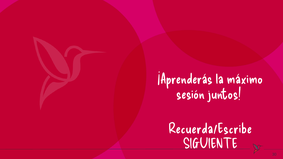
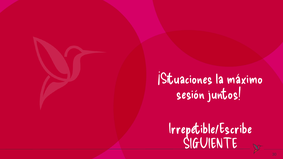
¡Aprenderás: ¡Aprenderás -> ¡Situaciones
Recuerda/Escribe: Recuerda/Escribe -> Irrepetible/Escribe
